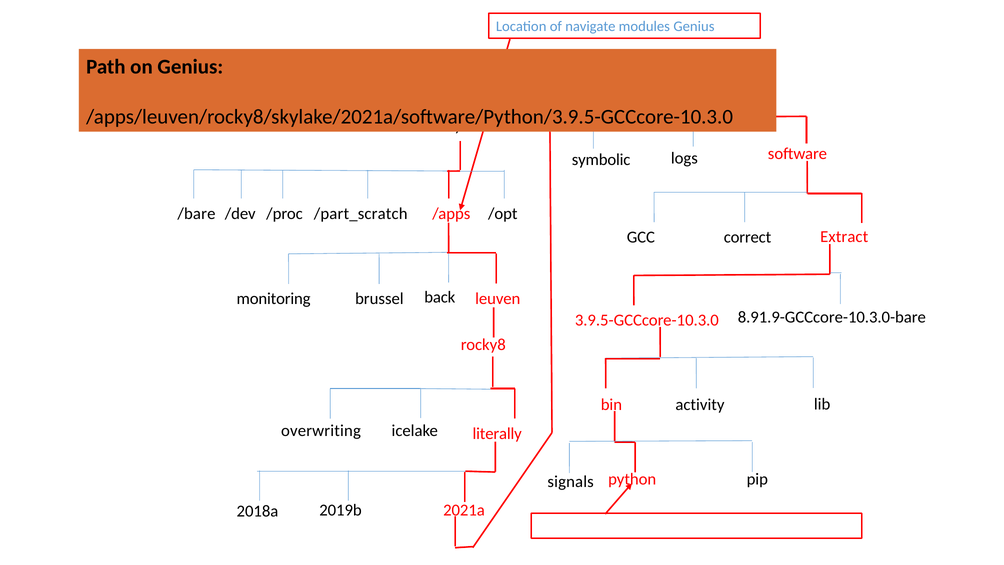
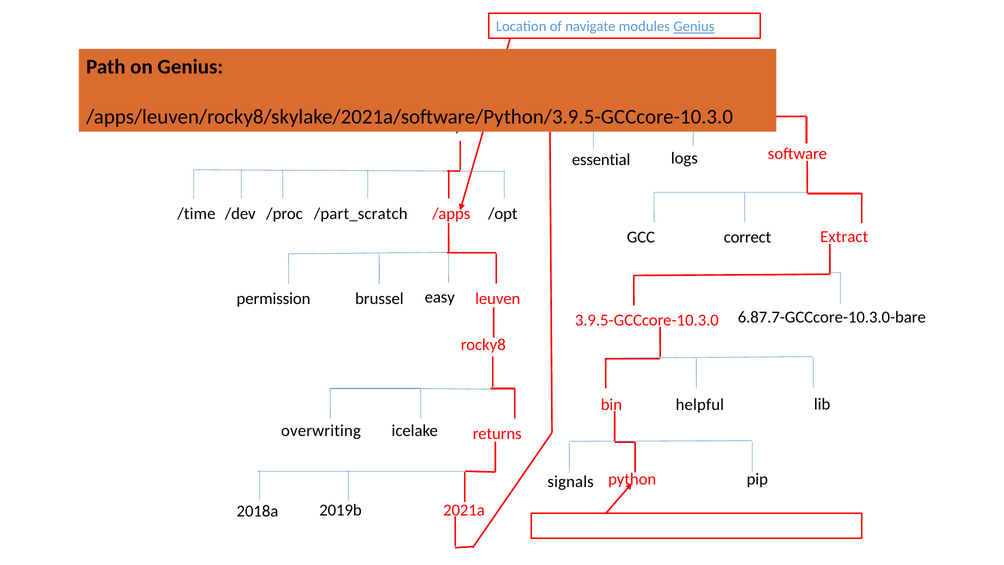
Genius at (694, 27) underline: none -> present
symbolic: symbolic -> essential
/bare: /bare -> /time
back: back -> easy
monitoring: monitoring -> permission
8.91.9-GCCcore-10.3.0-bare: 8.91.9-GCCcore-10.3.0-bare -> 6.87.7-GCCcore-10.3.0-bare
activity: activity -> helpful
literally: literally -> returns
